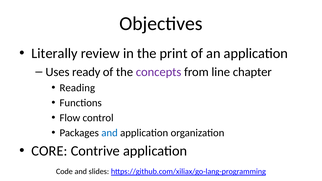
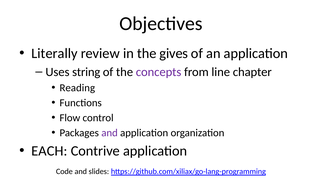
print: print -> gives
ready: ready -> string
and at (110, 133) colour: blue -> purple
CORE: CORE -> EACH
